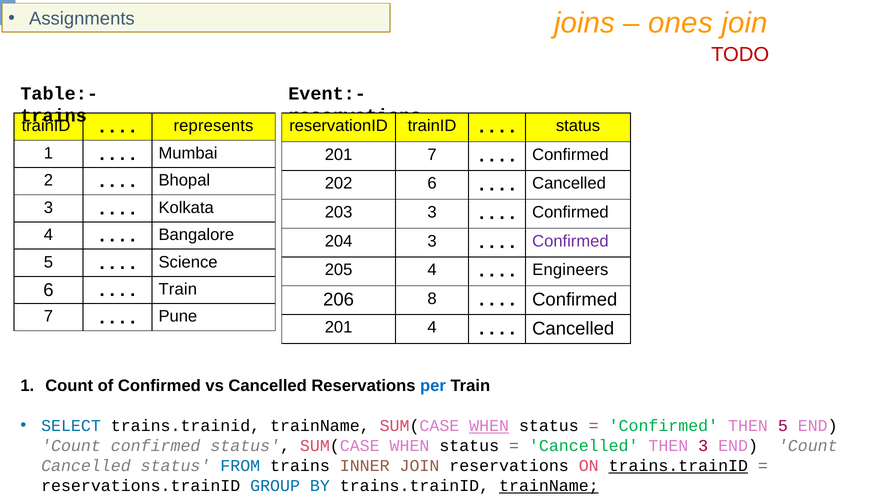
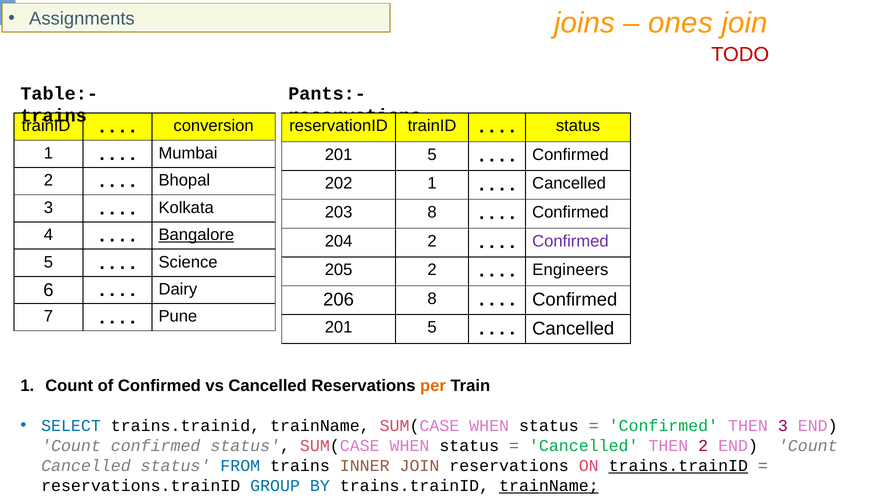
Event:-: Event:- -> Pants:-
represents: represents -> conversion
7 at (432, 155): 7 -> 5
202 6: 6 -> 1
203 3: 3 -> 8
Bangalore underline: none -> present
204 3: 3 -> 2
205 4: 4 -> 2
Train at (178, 289): Train -> Dairy
4 at (432, 327): 4 -> 5
per colour: blue -> orange
WHEN at (489, 426) underline: present -> none
THEN 5: 5 -> 3
THEN 3: 3 -> 2
